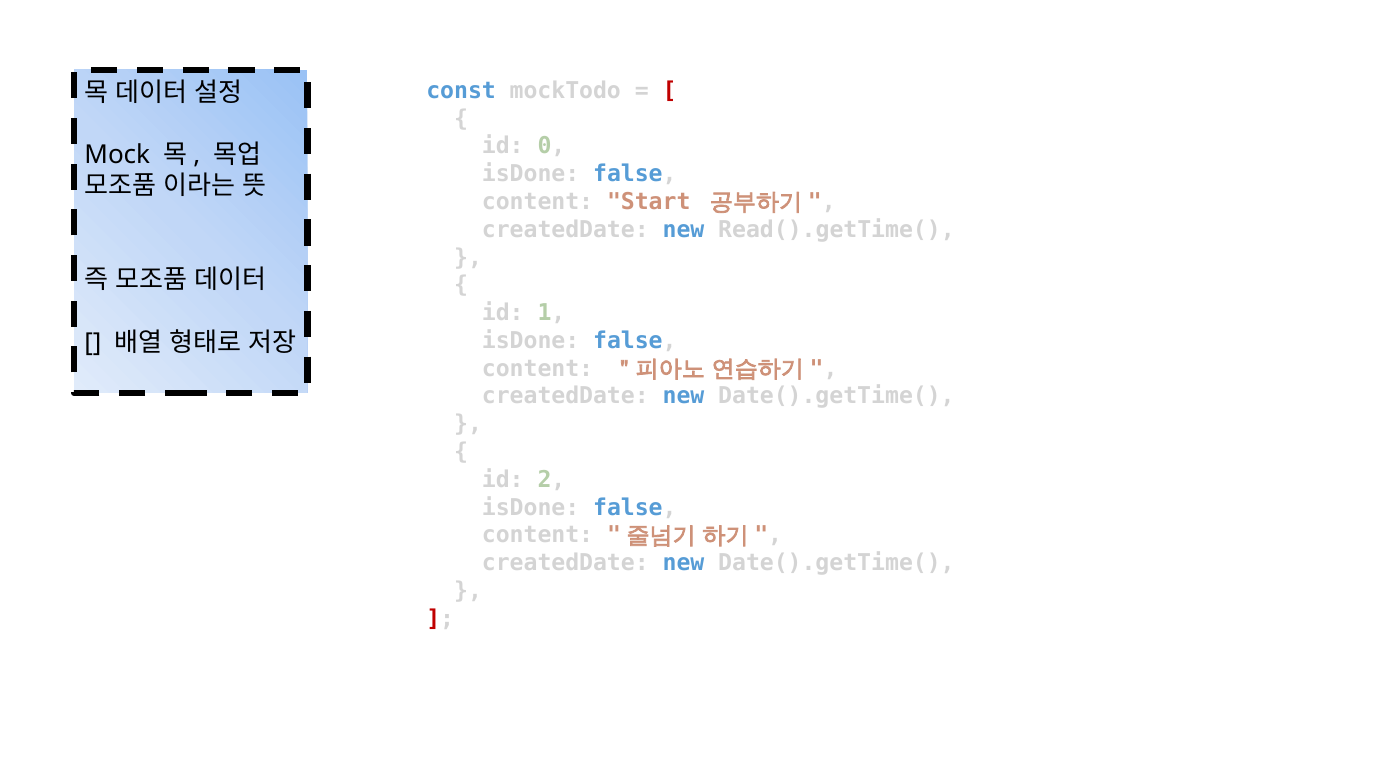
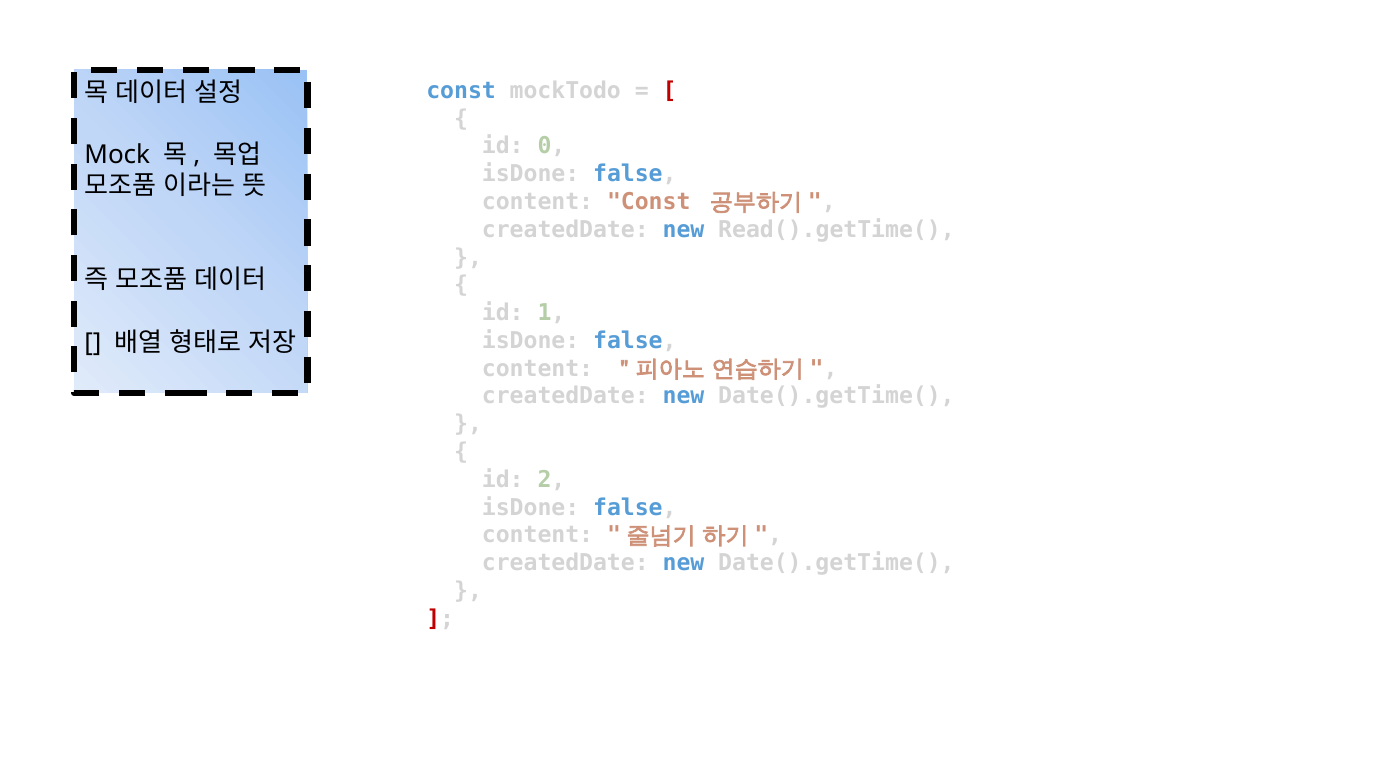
content Start: Start -> Const
